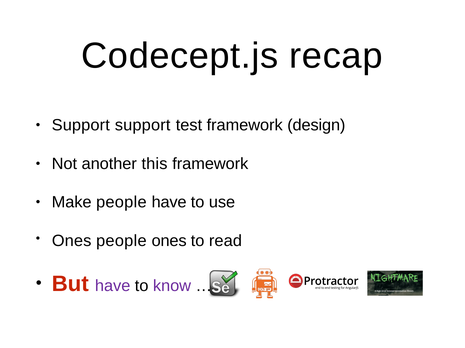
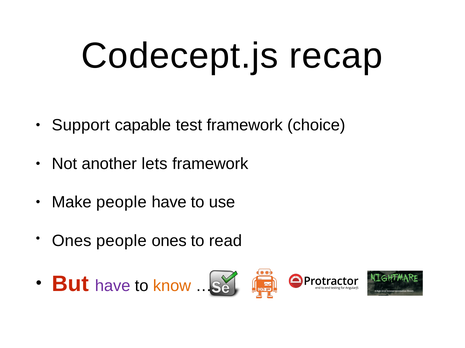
Support support: support -> capable
design: design -> choice
this: this -> lets
know colour: purple -> orange
